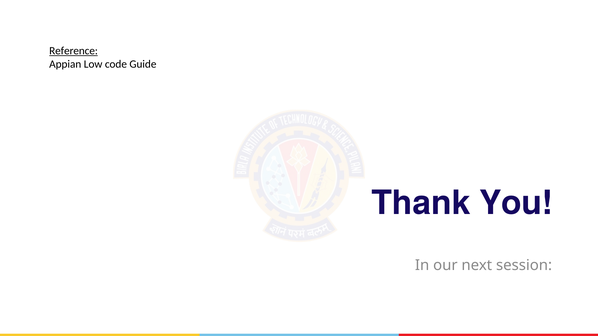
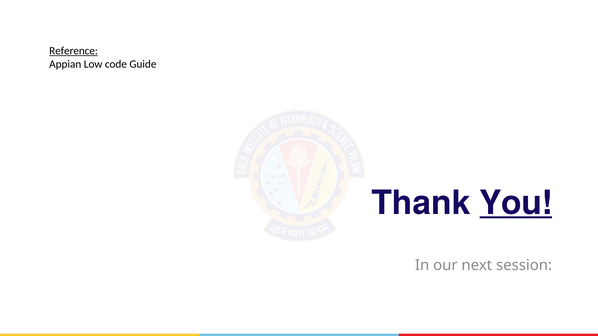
You underline: none -> present
